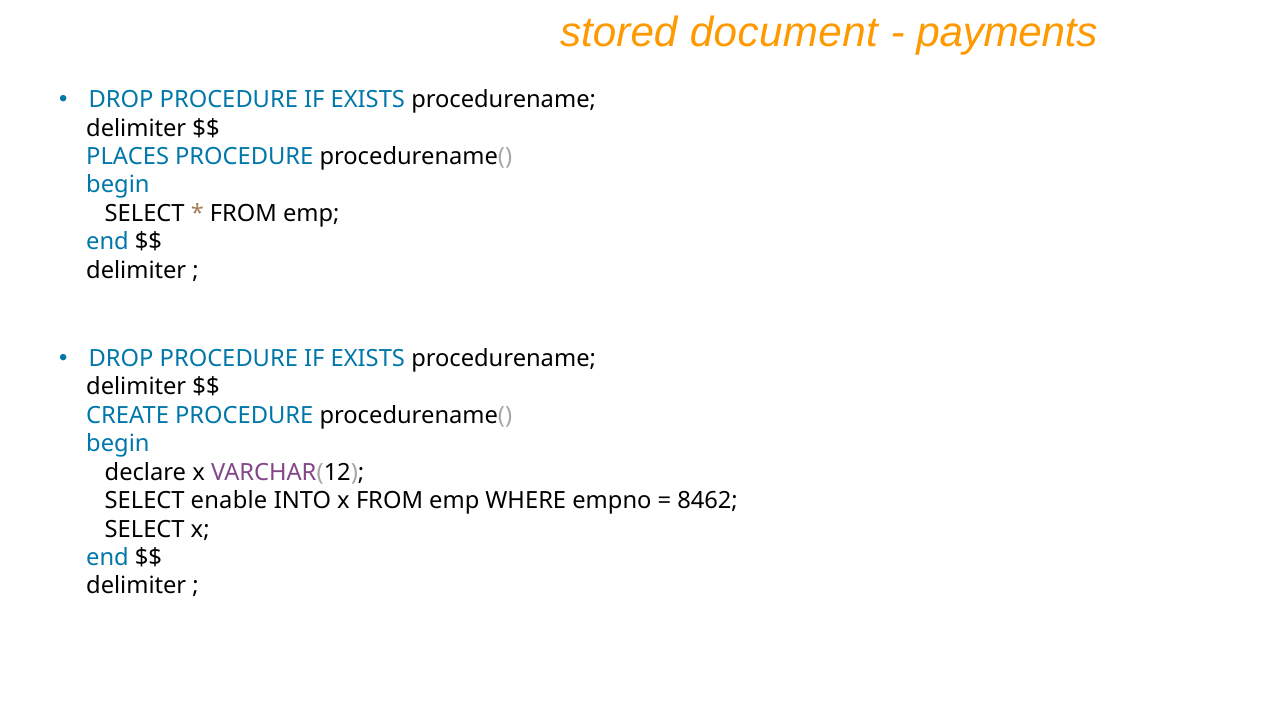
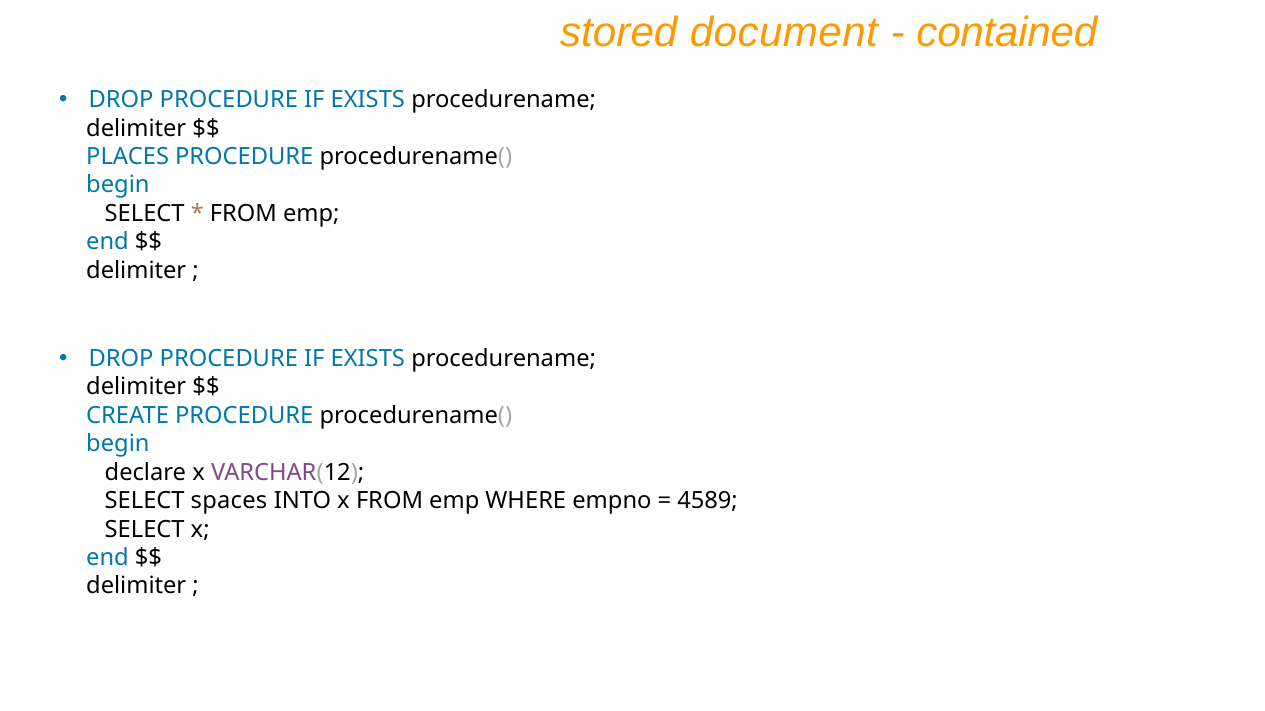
payments: payments -> contained
enable: enable -> spaces
8462: 8462 -> 4589
